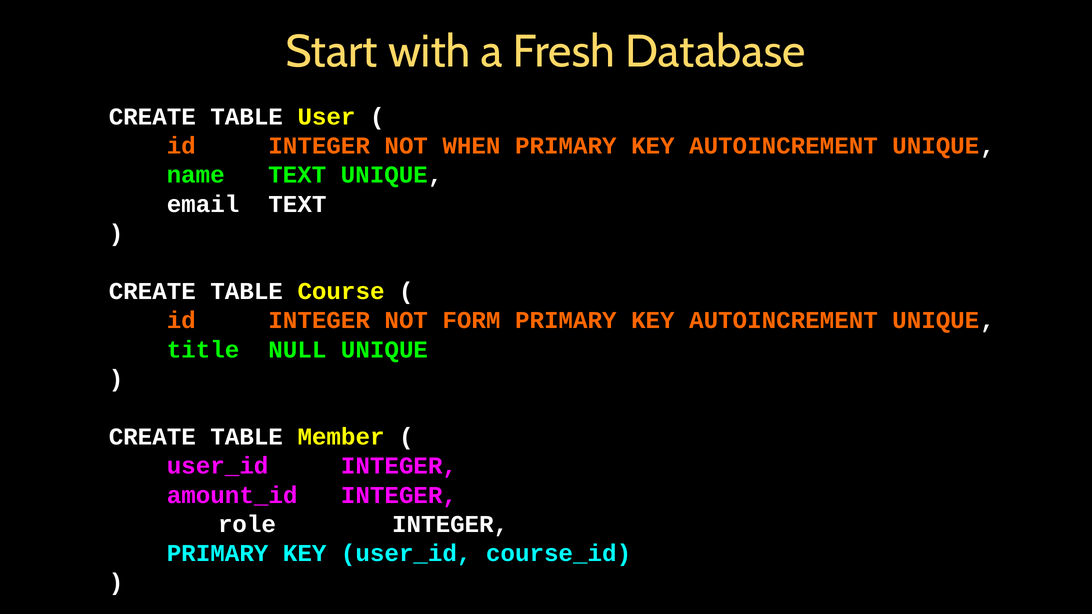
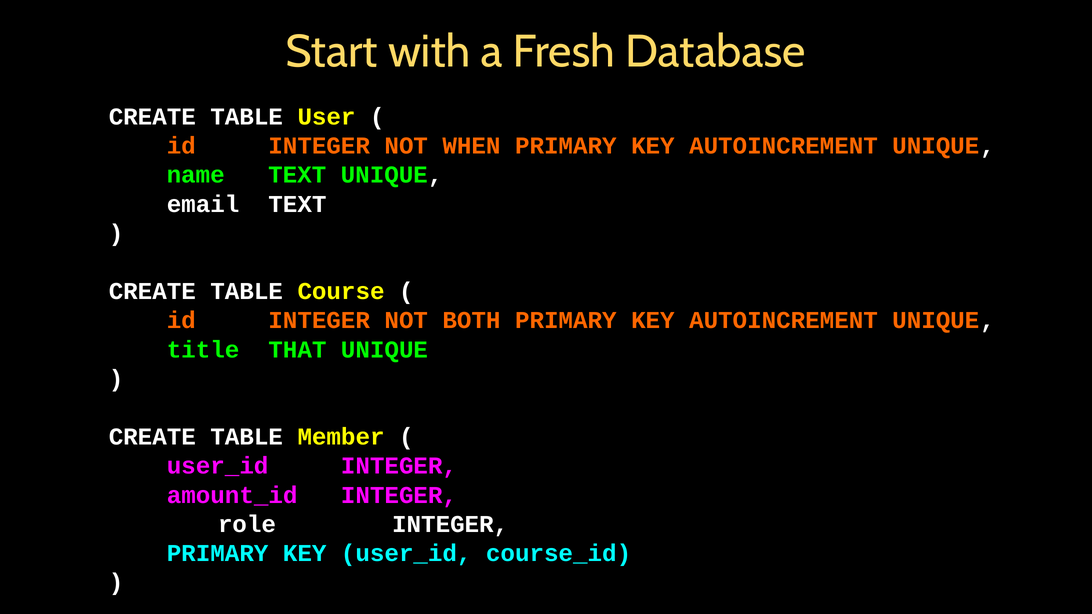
FORM: FORM -> BOTH
NULL: NULL -> THAT
